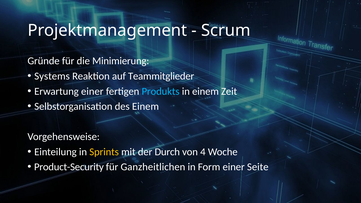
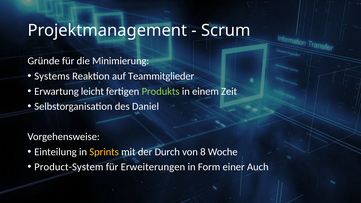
Erwartung einer: einer -> leicht
Produkts colour: light blue -> light green
des Einem: Einem -> Daniel
4: 4 -> 8
Product-Security: Product-Security -> Product-System
Ganzheitlichen: Ganzheitlichen -> Erweiterungen
Seite: Seite -> Auch
